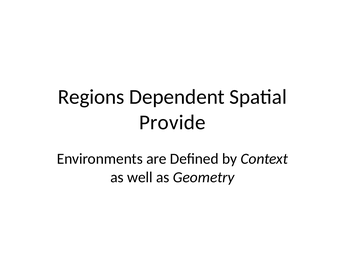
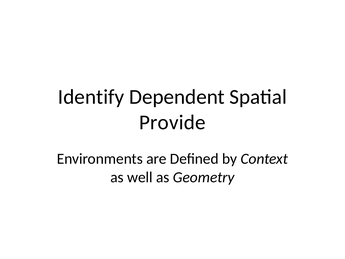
Regions: Regions -> Identify
